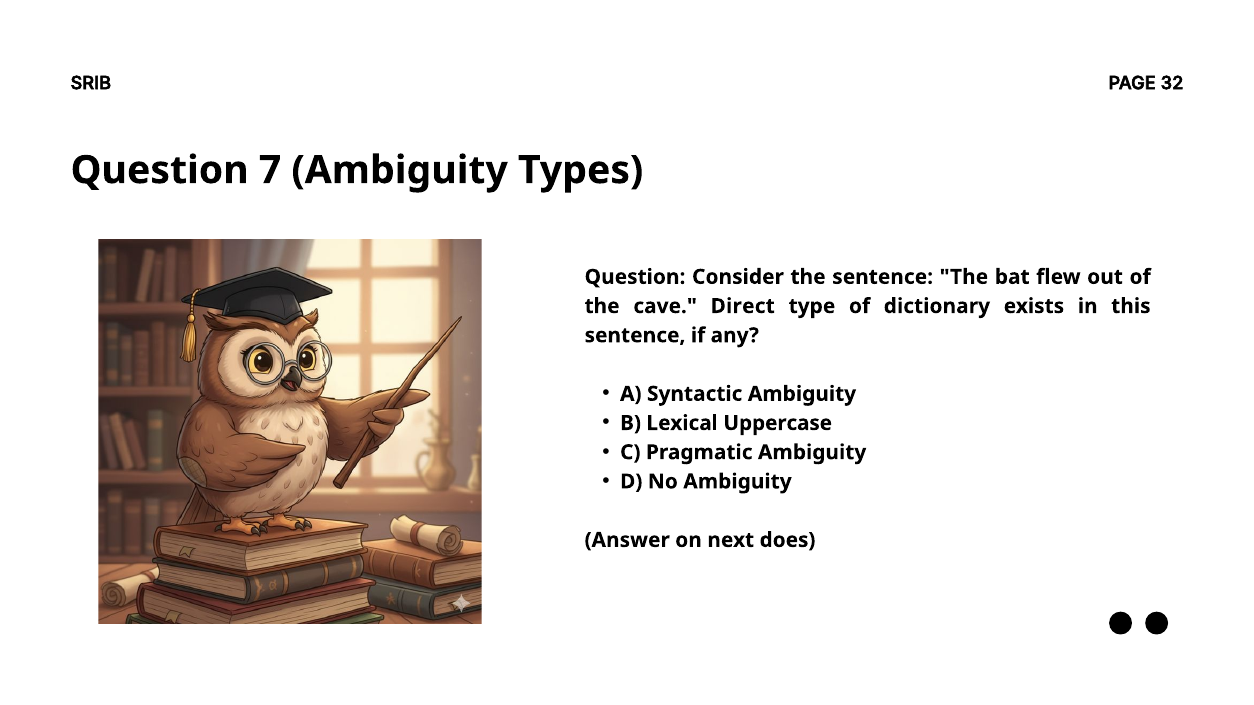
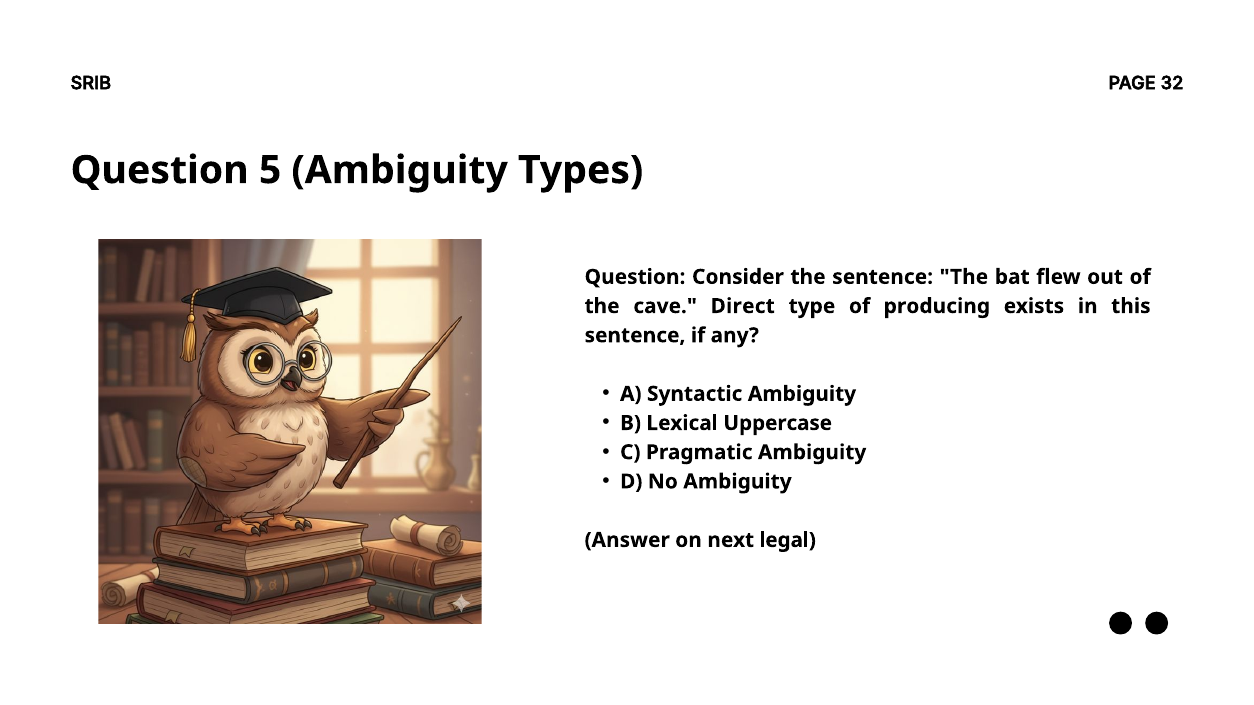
7: 7 -> 5
dictionary: dictionary -> producing
does: does -> legal
